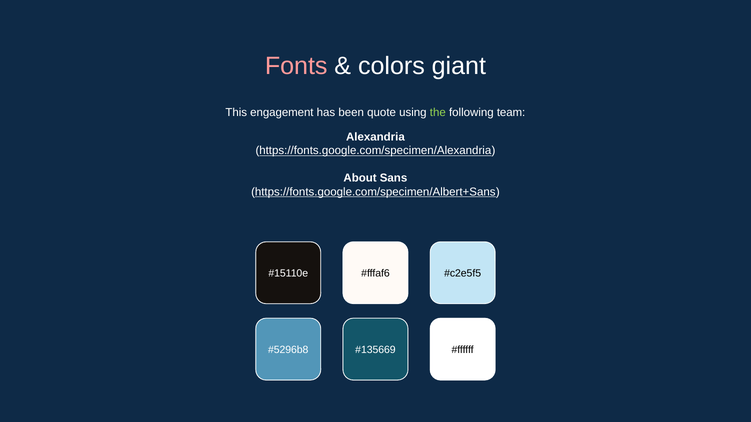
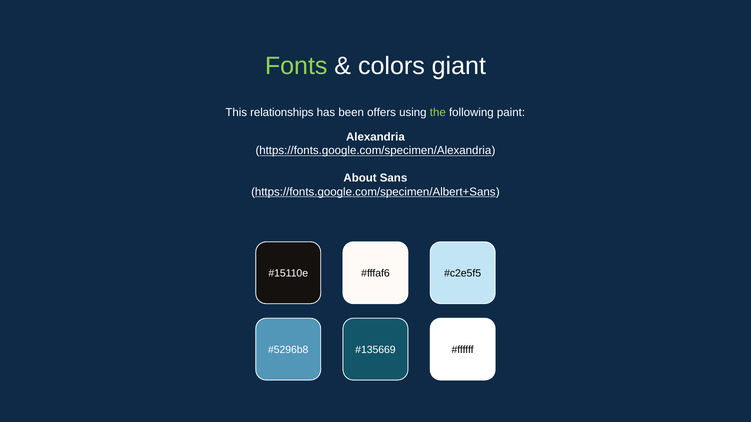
Fonts colour: pink -> light green
engagement: engagement -> relationships
quote: quote -> offers
team: team -> paint
